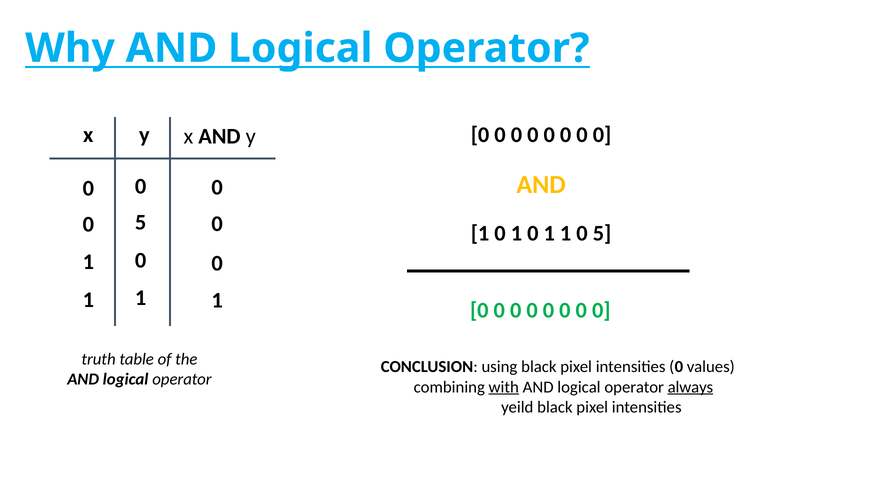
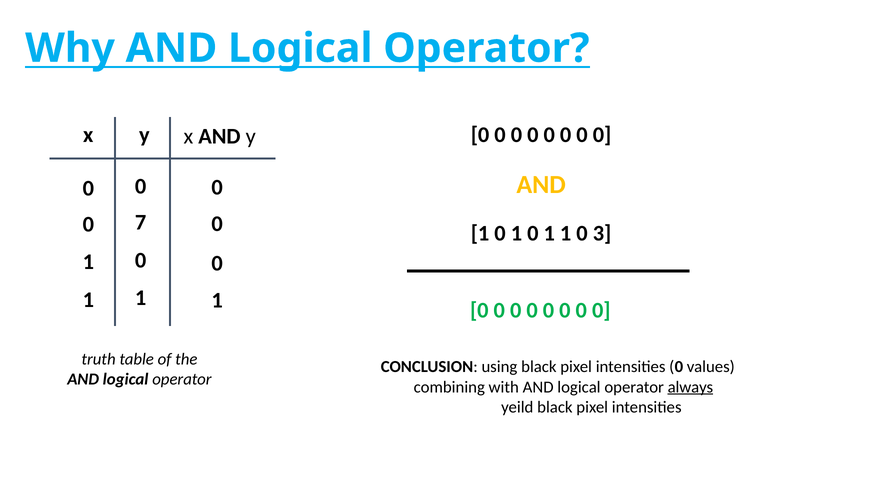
5 at (141, 223): 5 -> 7
1 0 5: 5 -> 3
with underline: present -> none
